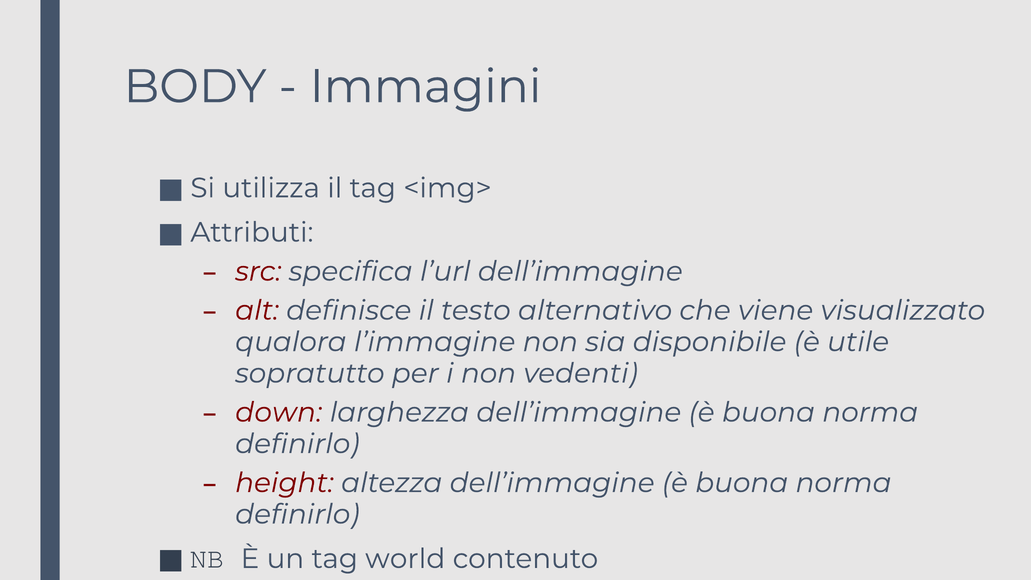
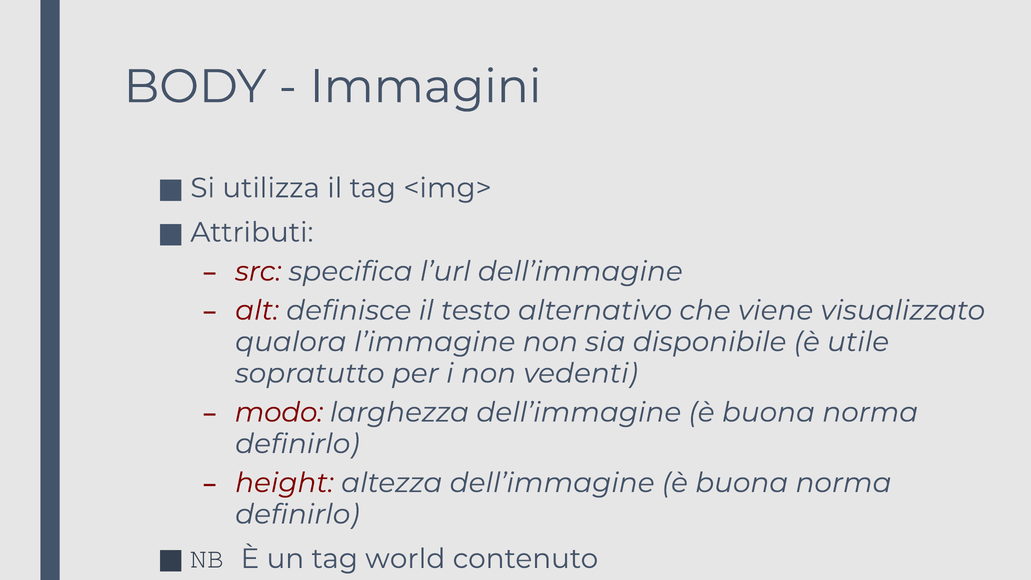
down: down -> modo
